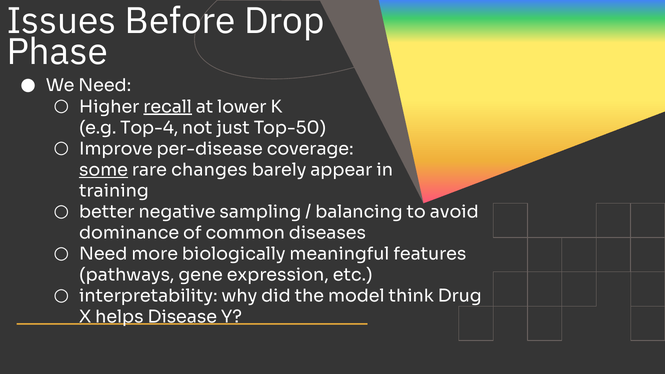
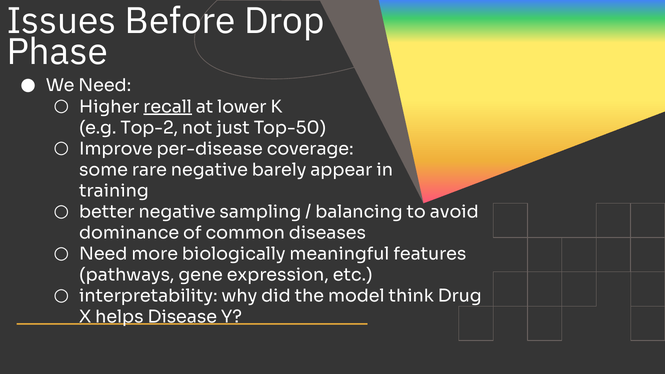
Top-4: Top-4 -> Top-2
some underline: present -> none
rare changes: changes -> negative
